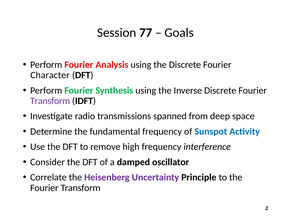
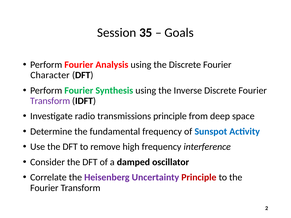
77: 77 -> 35
transmissions spanned: spanned -> principle
Principle at (199, 178) colour: black -> red
